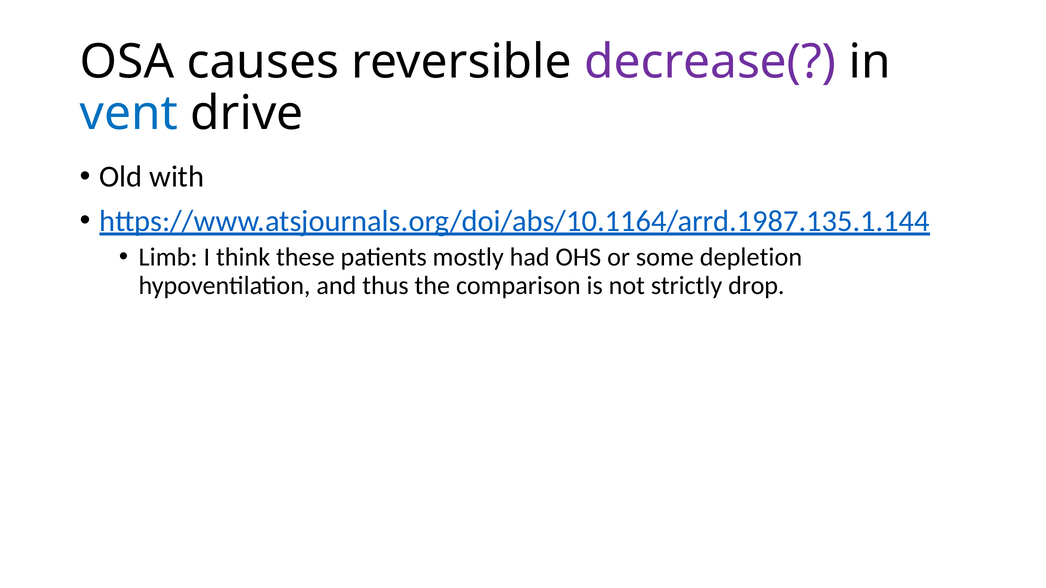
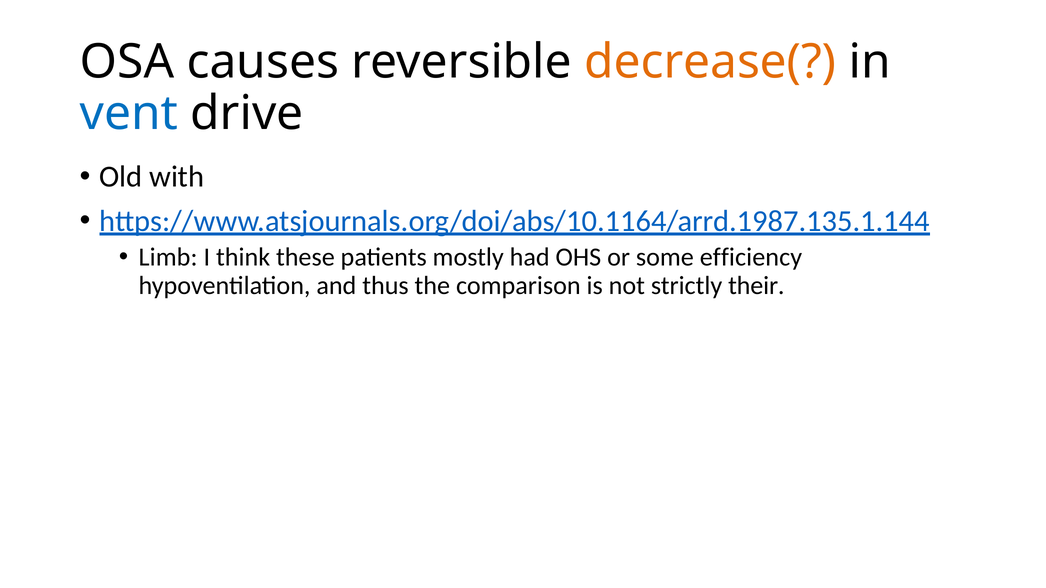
decrease( colour: purple -> orange
depletion: depletion -> efficiency
drop: drop -> their
